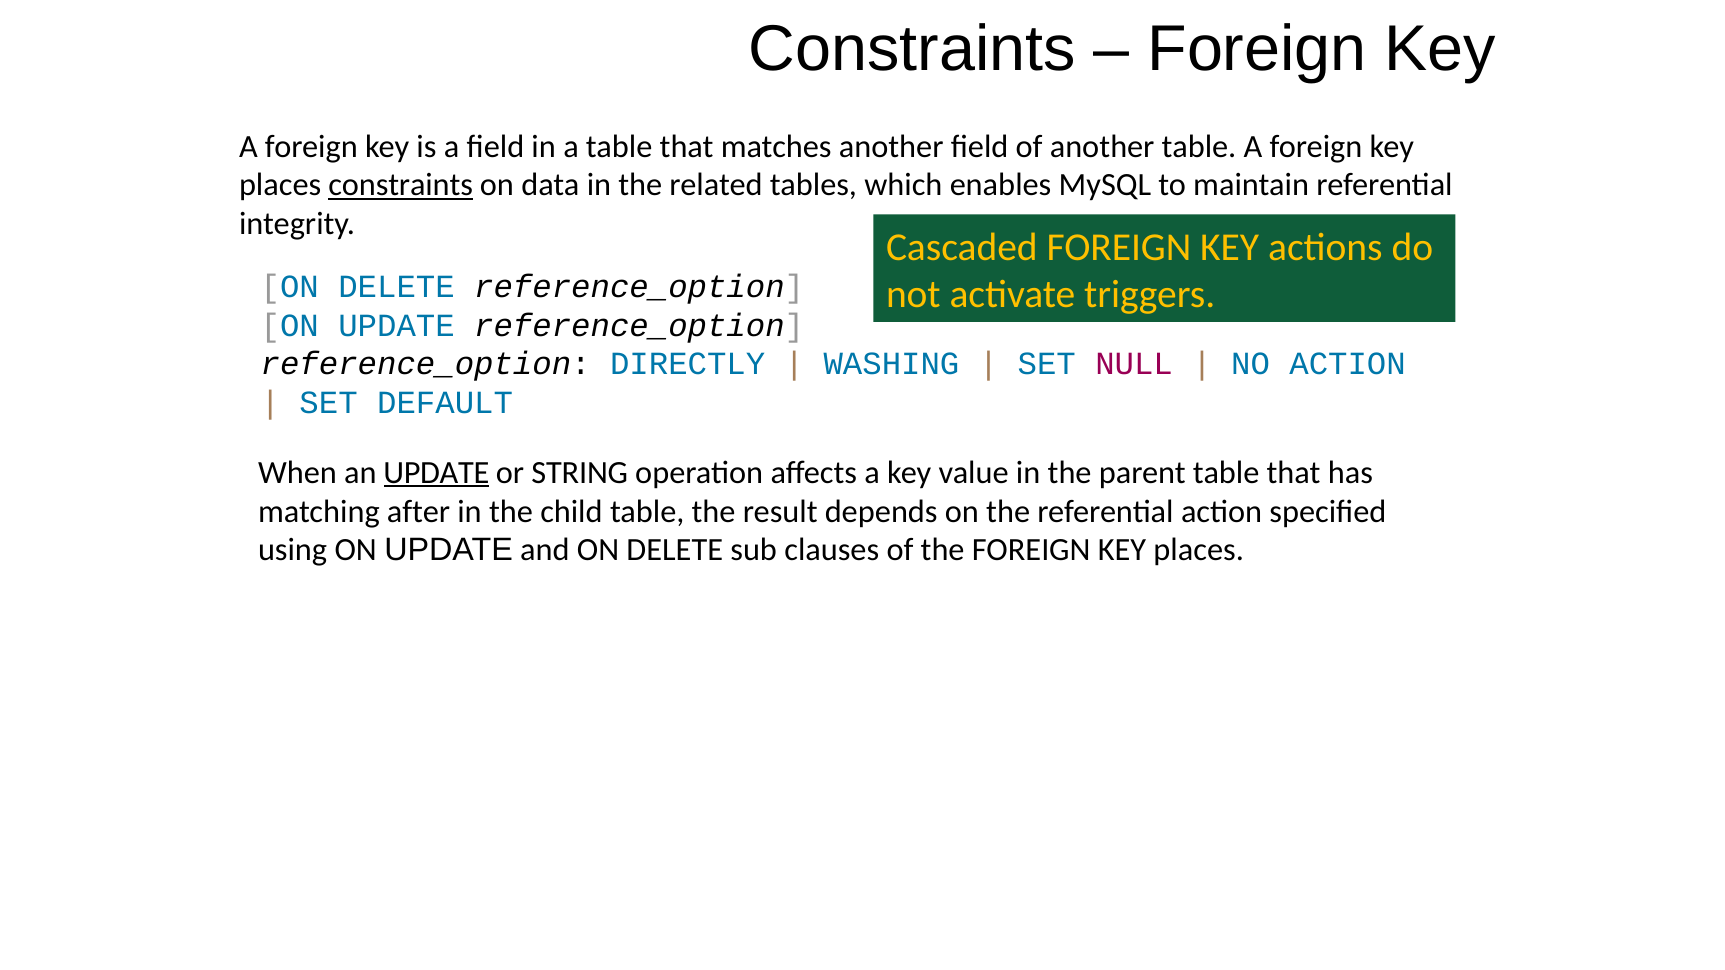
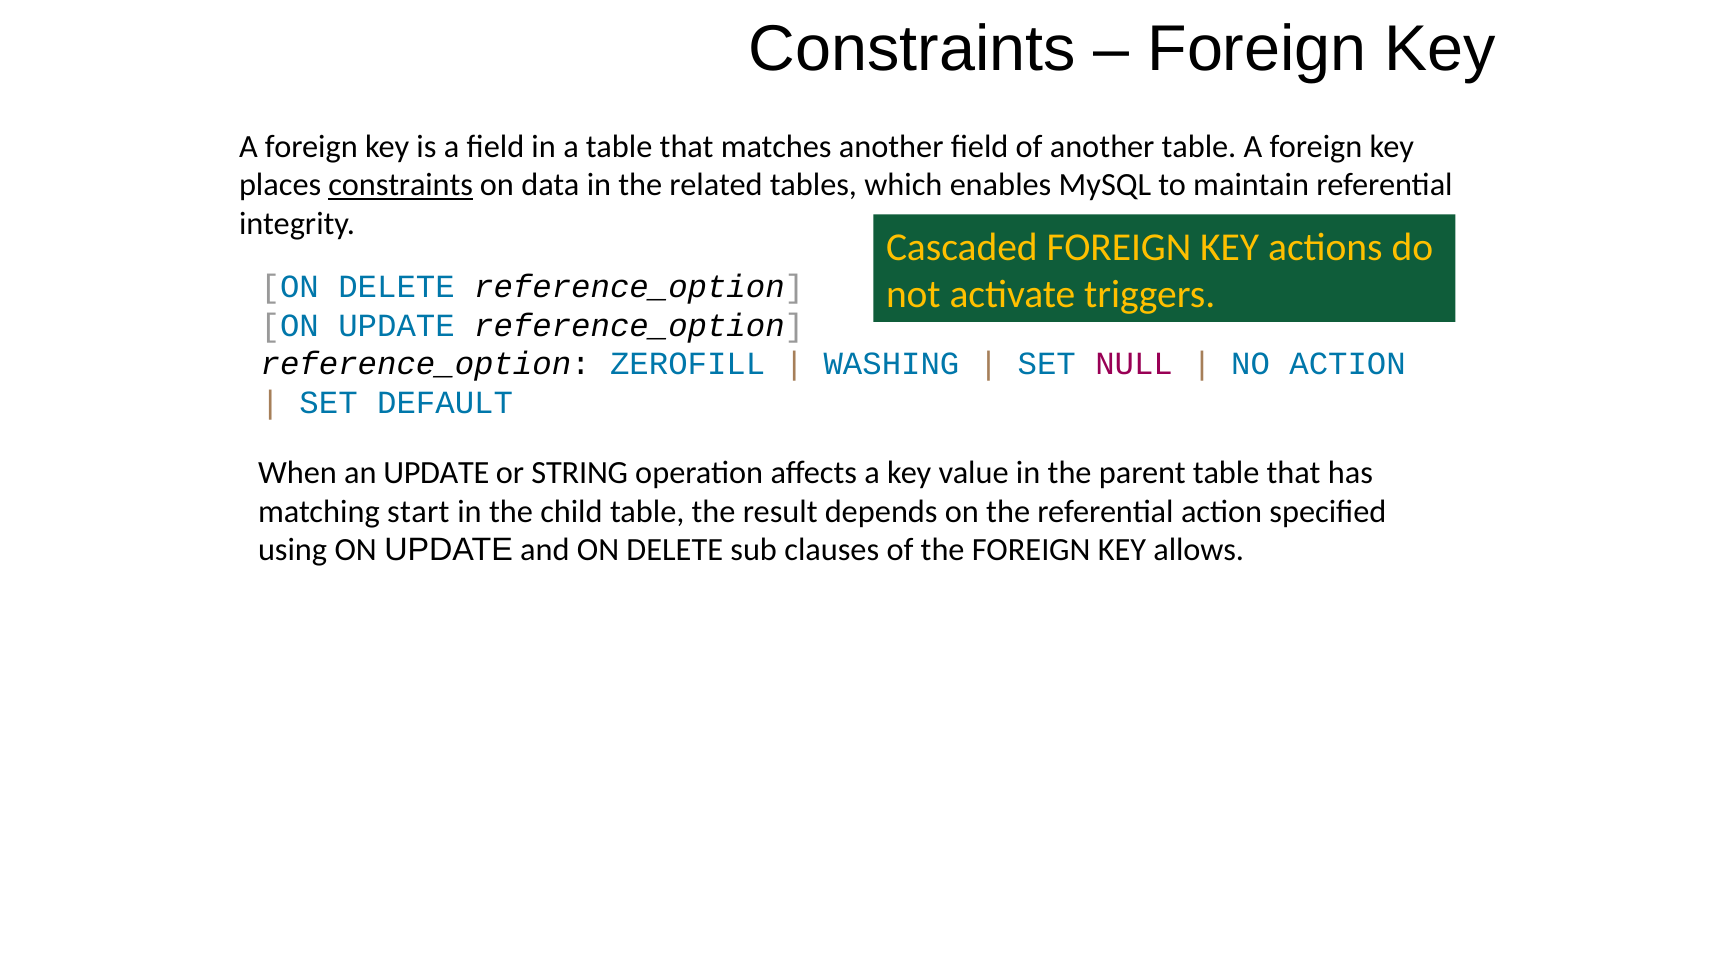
DIRECTLY: DIRECTLY -> ZEROFILL
UPDATE at (436, 473) underline: present -> none
after: after -> start
the FOREIGN KEY places: places -> allows
